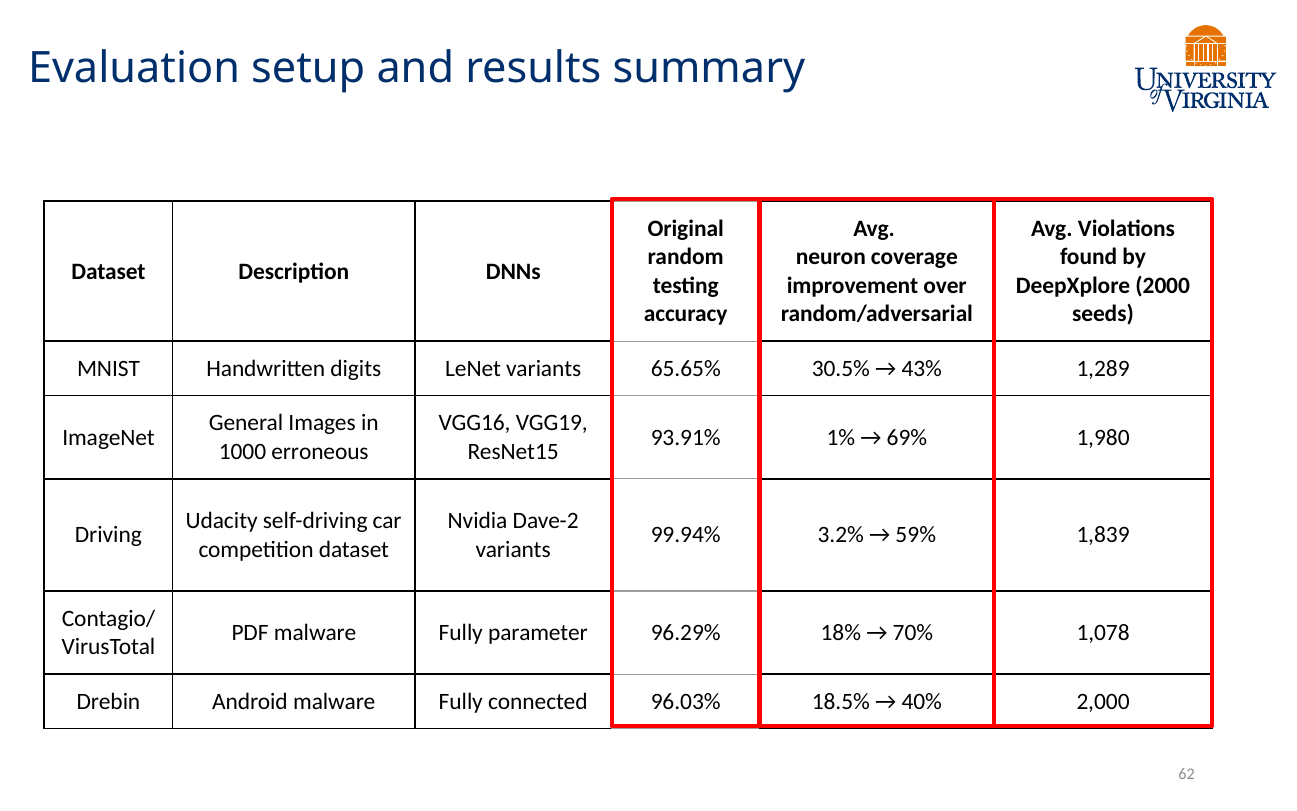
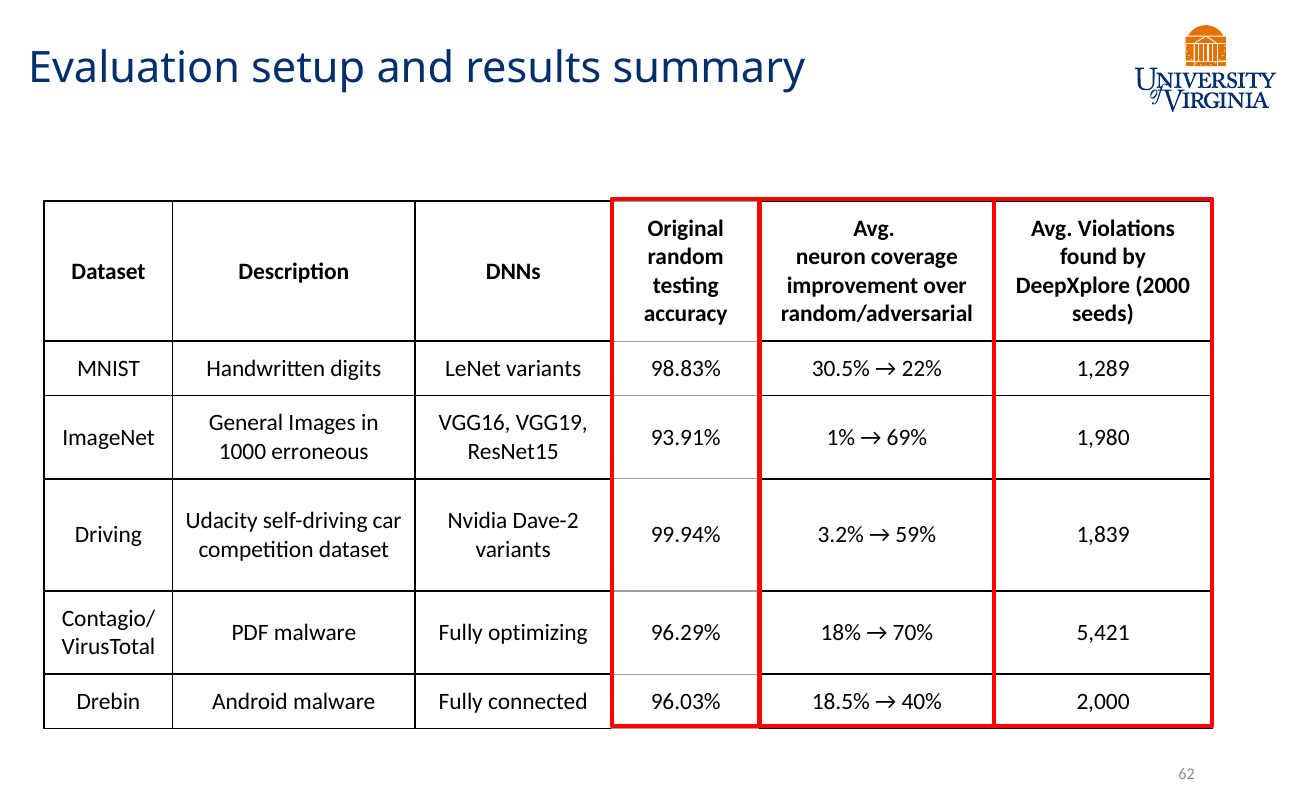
65.65%: 65.65% -> 98.83%
43%: 43% -> 22%
parameter: parameter -> optimizing
1,078: 1,078 -> 5,421
